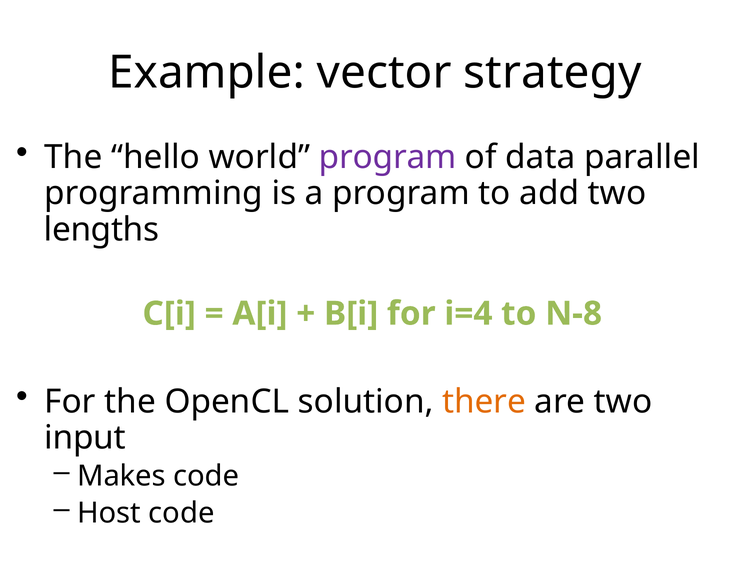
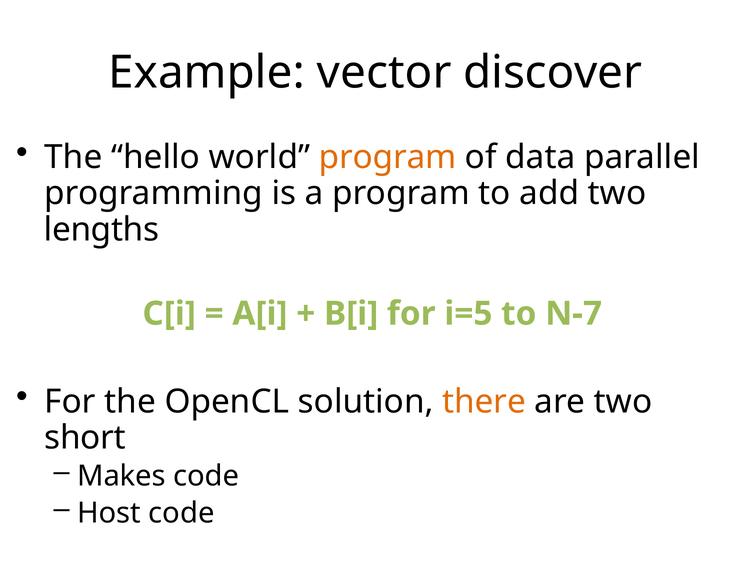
strategy: strategy -> discover
program at (388, 157) colour: purple -> orange
i=4: i=4 -> i=5
N-8: N-8 -> N-7
input: input -> short
